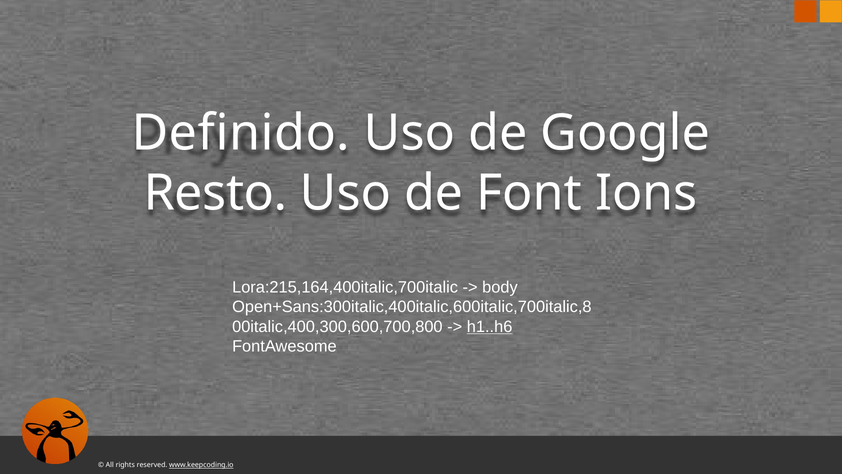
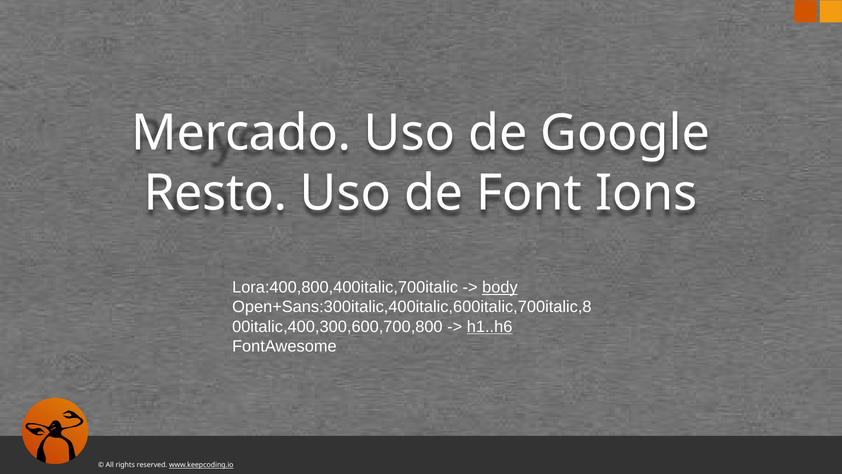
Definido: Definido -> Mercado
Lora:215,164,400italic,700italic: Lora:215,164,400italic,700italic -> Lora:400,800,400italic,700italic
body underline: none -> present
